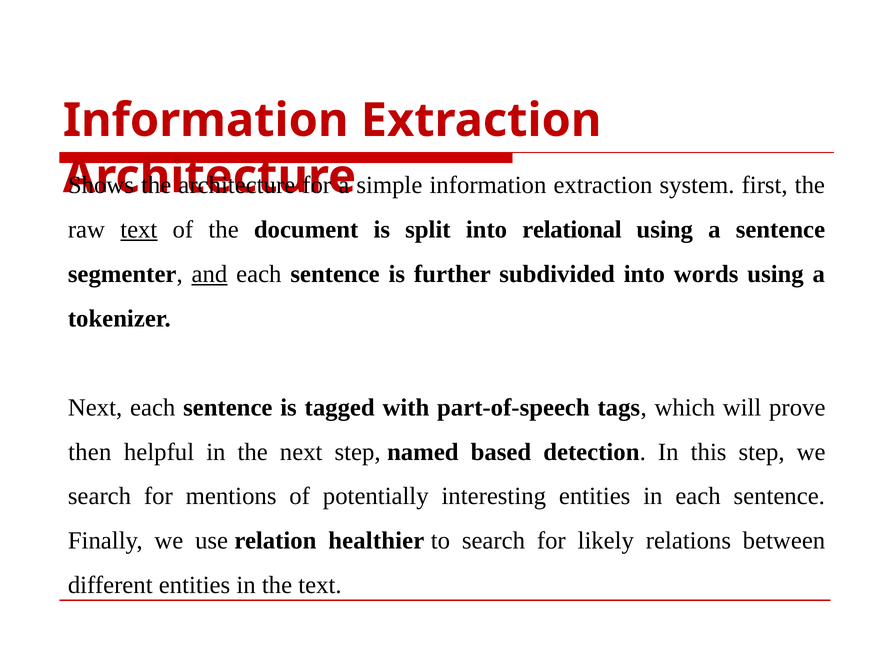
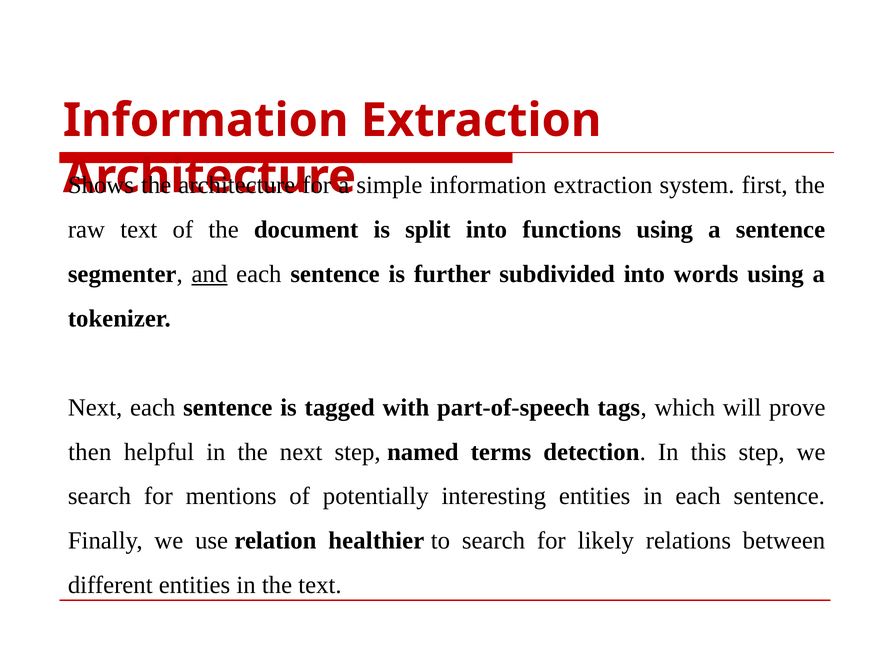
text at (139, 230) underline: present -> none
relational: relational -> functions
based: based -> terms
